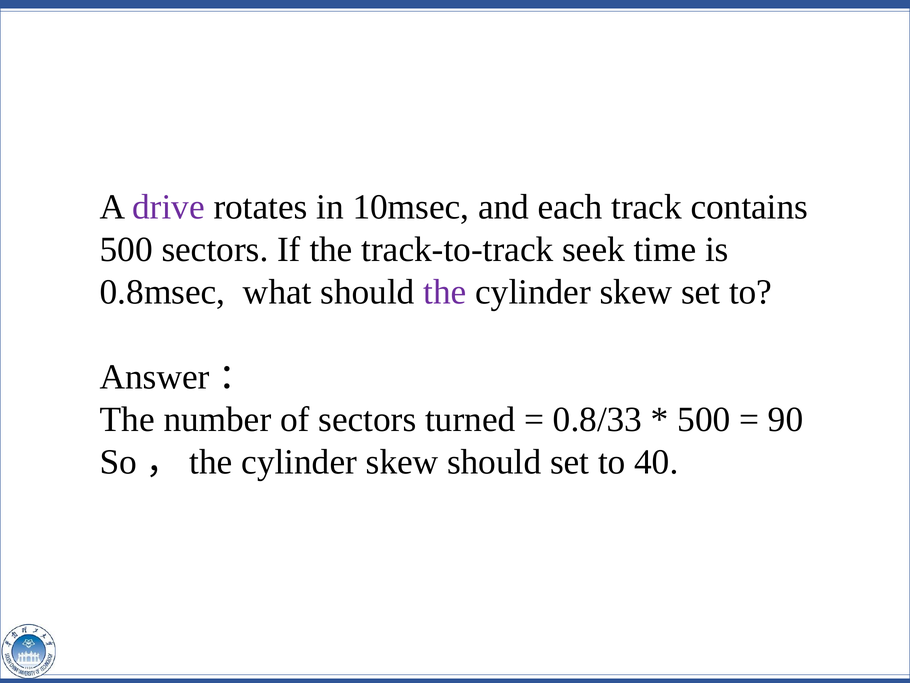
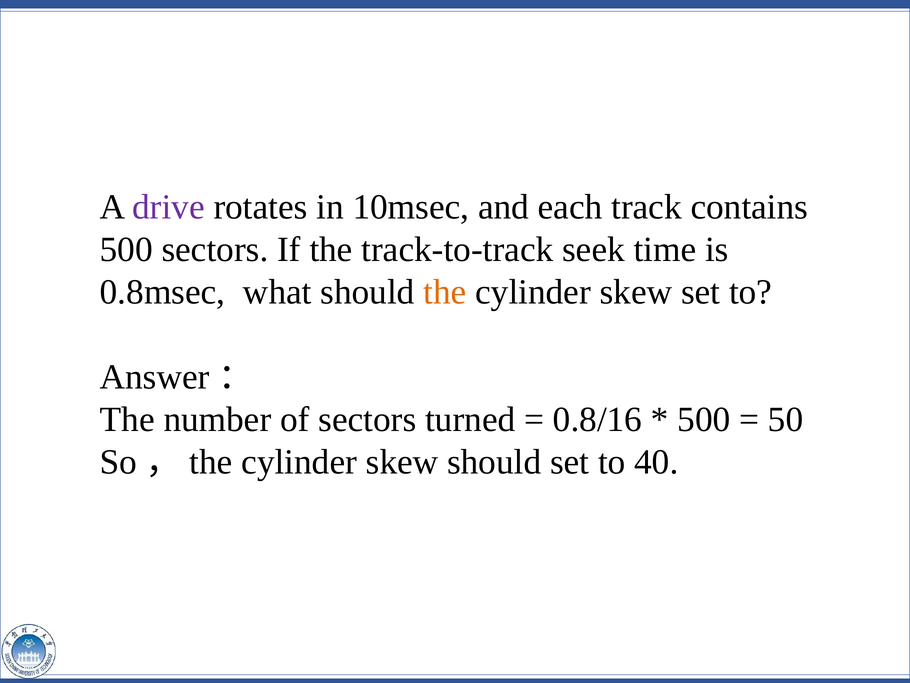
the at (445, 292) colour: purple -> orange
0.8/33: 0.8/33 -> 0.8/16
90: 90 -> 50
